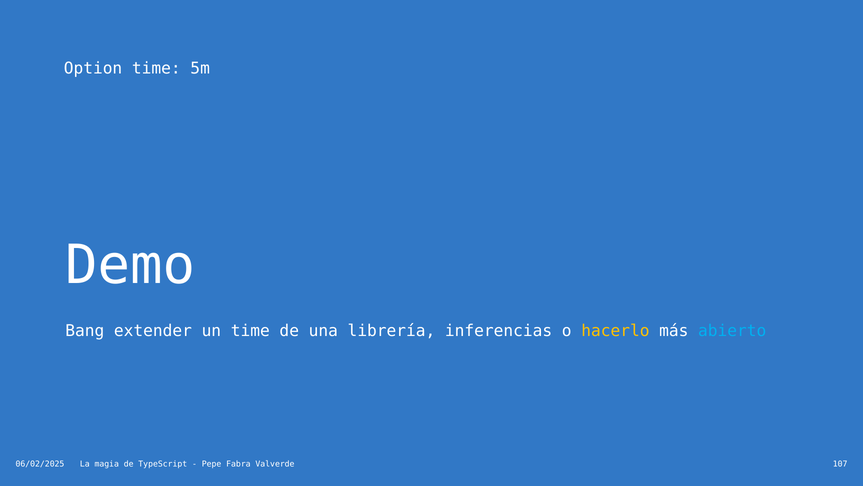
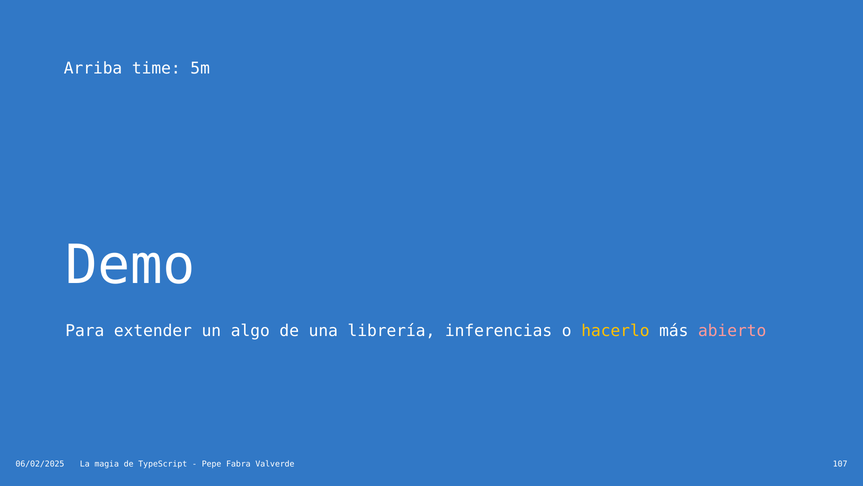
Option: Option -> Arriba
Bang: Bang -> Para
un time: time -> algo
abierto colour: light blue -> pink
